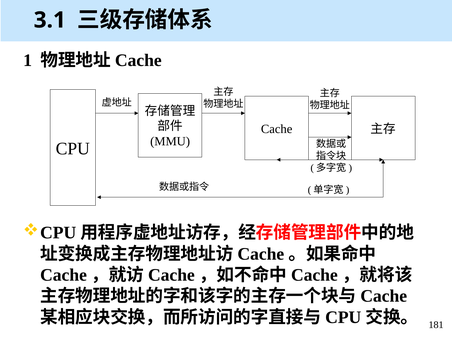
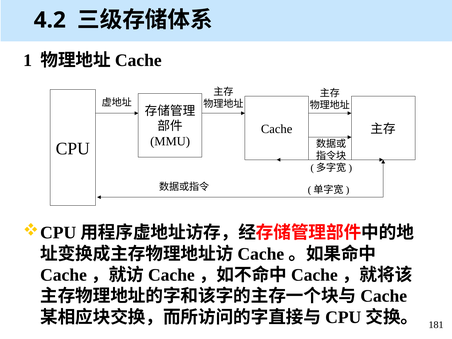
3.1: 3.1 -> 4.2
